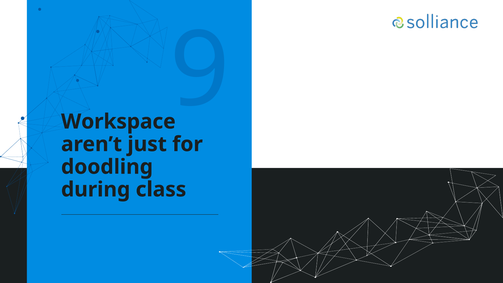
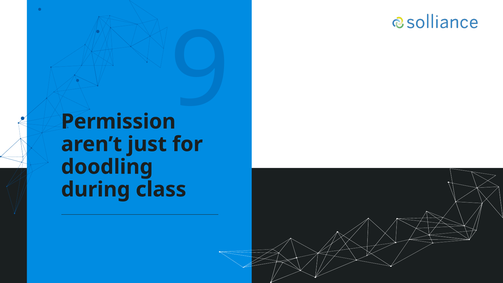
Workspace: Workspace -> Permission
